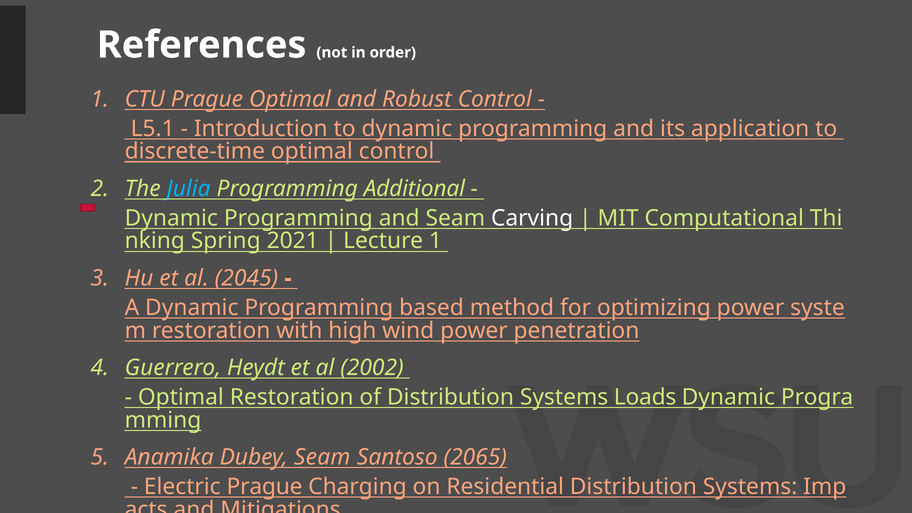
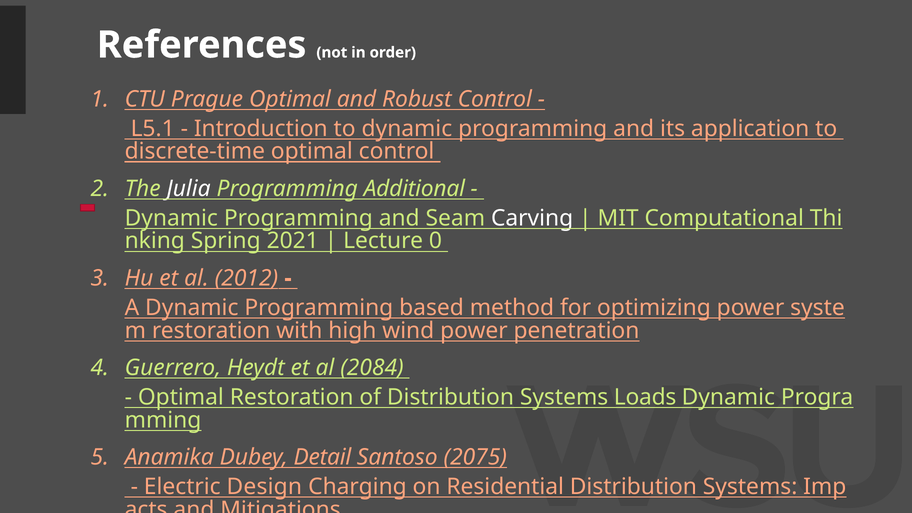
Julia colour: light blue -> white
Lecture 1: 1 -> 0
2045: 2045 -> 2012
2002: 2002 -> 2084
Dubey Seam: Seam -> Detail
2065: 2065 -> 2075
Electric Prague: Prague -> Design
